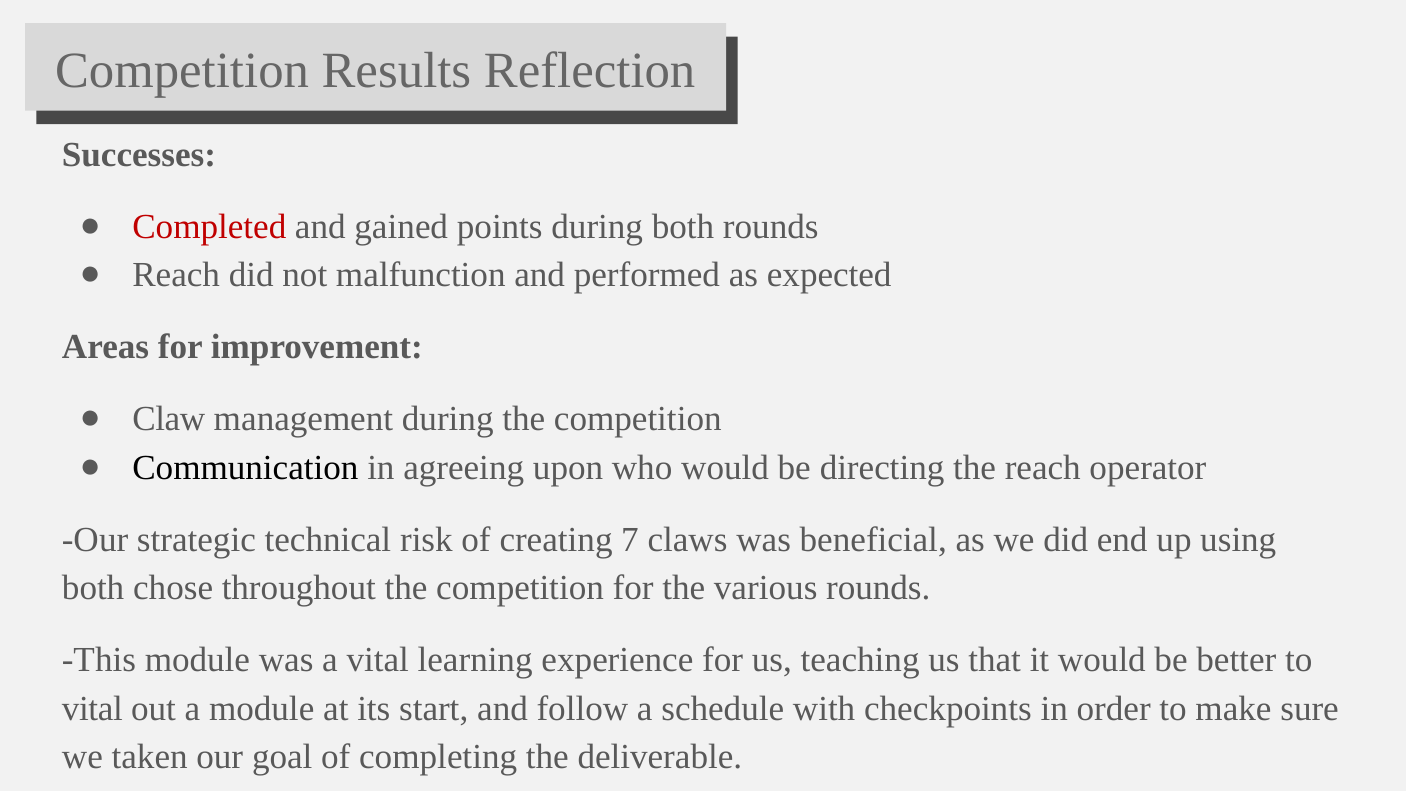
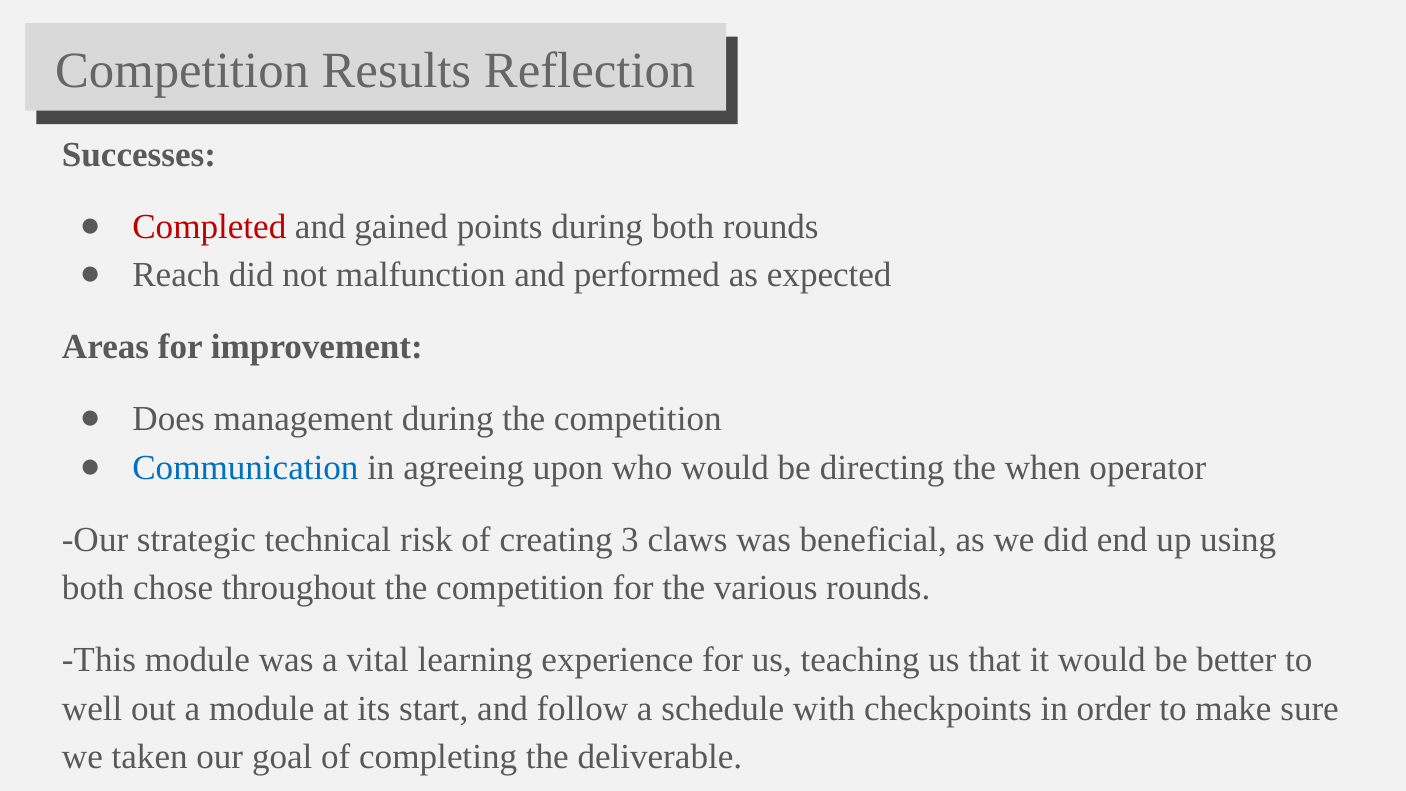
Claw: Claw -> Does
Communication colour: black -> blue
the reach: reach -> when
7: 7 -> 3
vital at (92, 708): vital -> well
